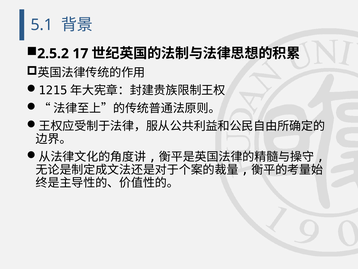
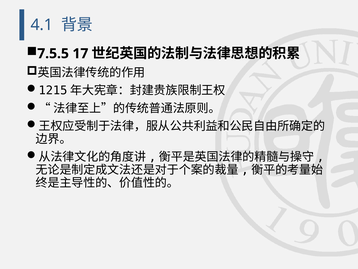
5.1: 5.1 -> 4.1
2.5.2: 2.5.2 -> 7.5.5
